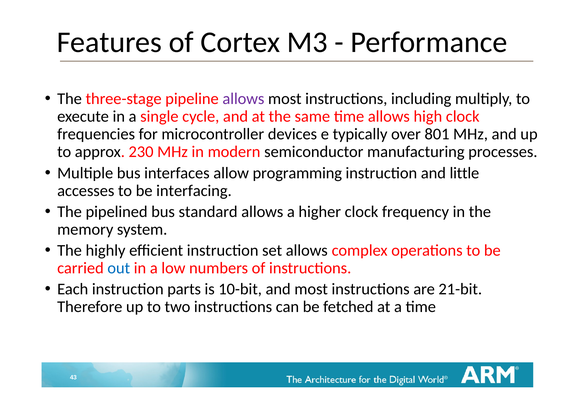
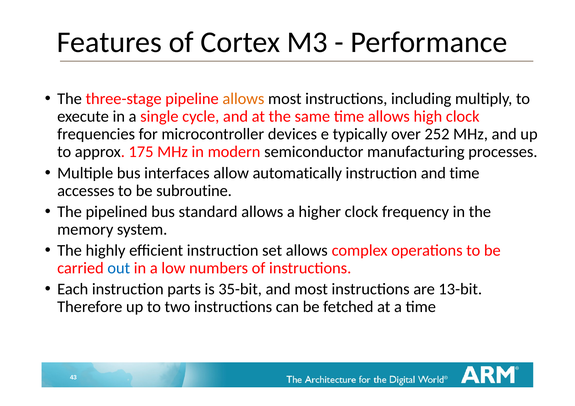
allows at (243, 99) colour: purple -> orange
801: 801 -> 252
230: 230 -> 175
programming: programming -> automatically
and little: little -> time
interfacing: interfacing -> subroutine
10-bit: 10-bit -> 35-bit
21-bit: 21-bit -> 13-bit
